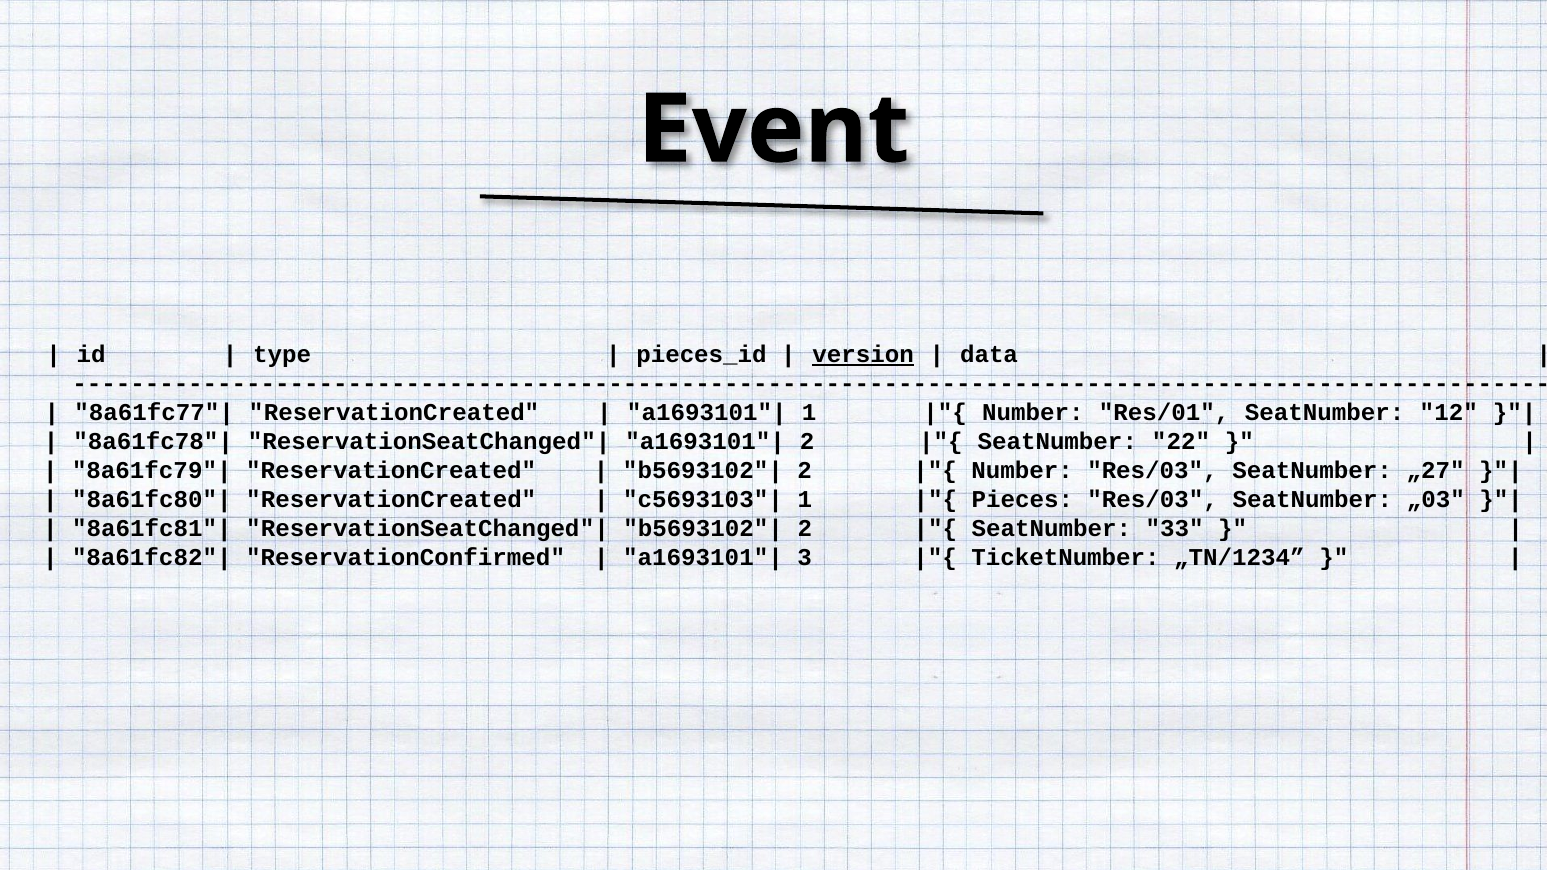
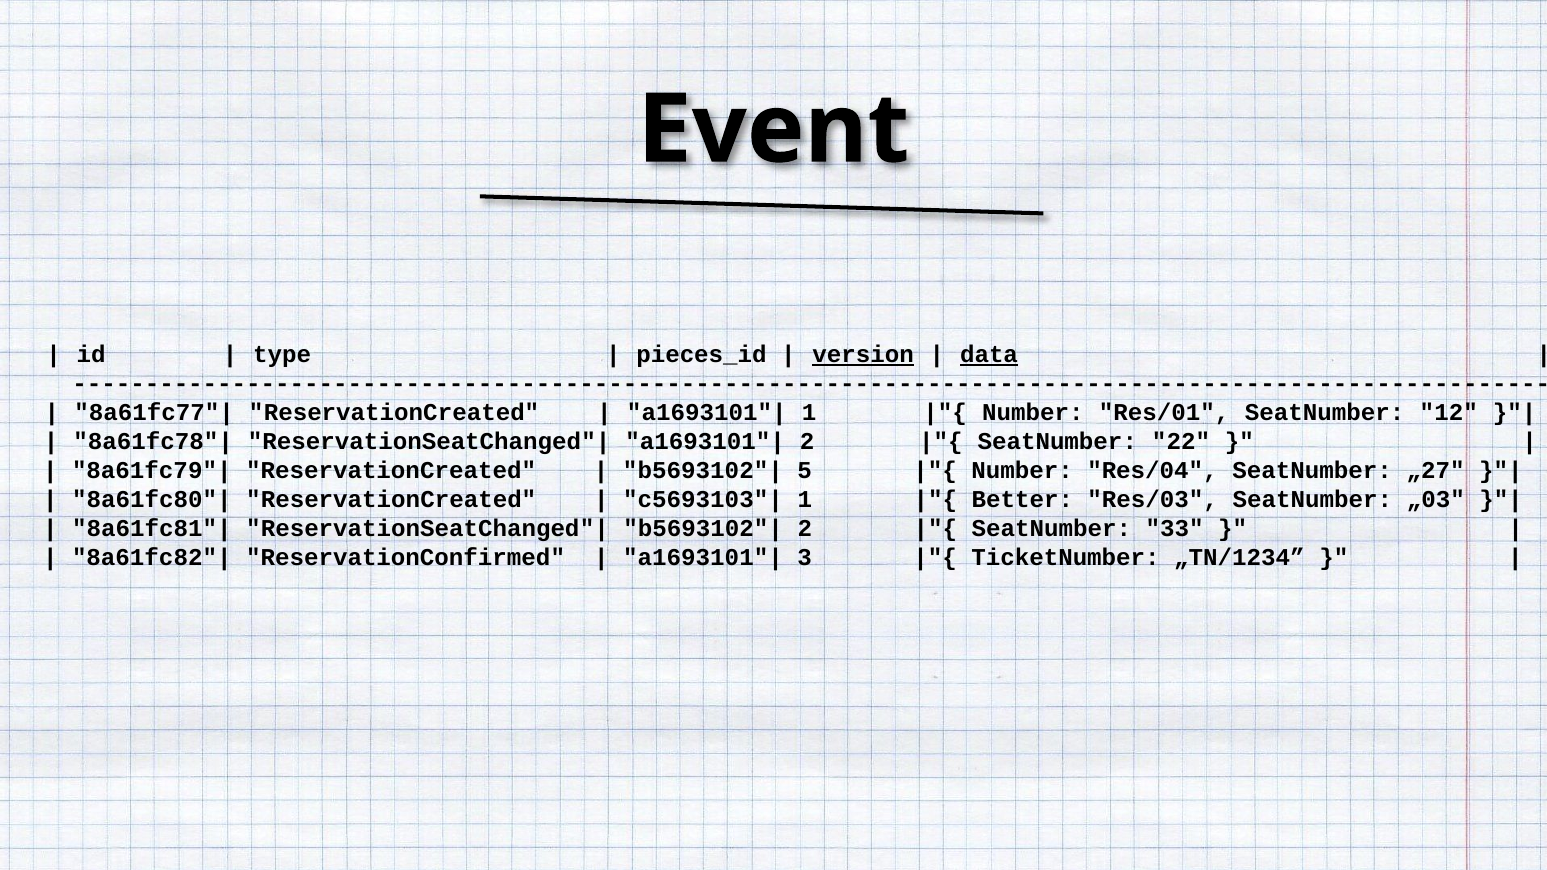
data underline: none -> present
2 at (805, 471): 2 -> 5
Number Res/03: Res/03 -> Res/04
Pieces: Pieces -> Better
